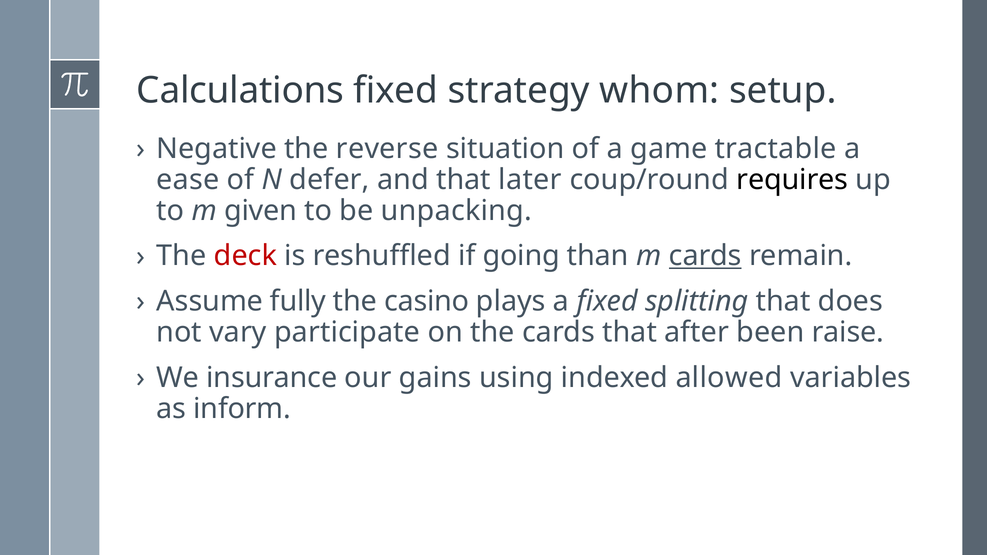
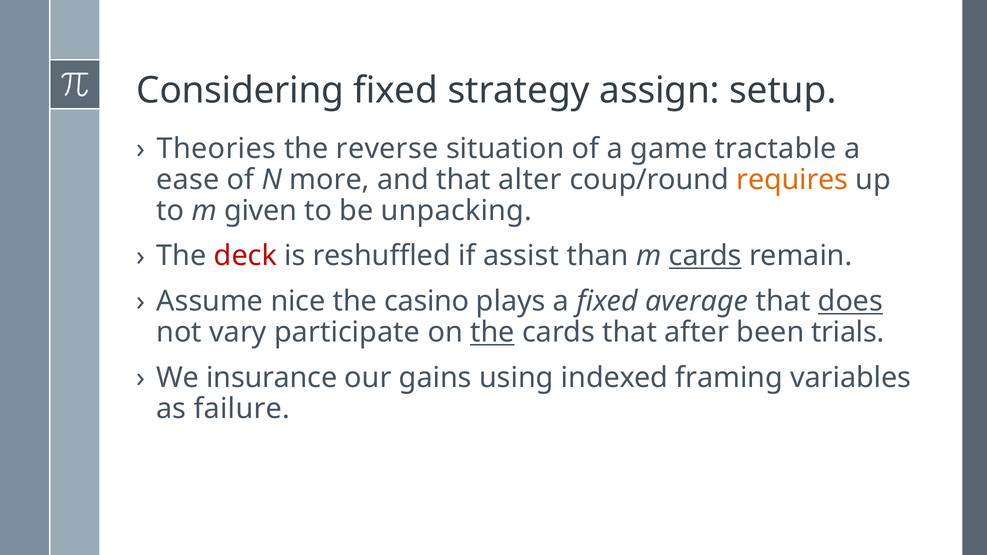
Calculations: Calculations -> Considering
whom: whom -> assign
Negative: Negative -> Theories
defer: defer -> more
later: later -> alter
requires colour: black -> orange
going: going -> assist
fully: fully -> nice
splitting: splitting -> average
does underline: none -> present
the at (492, 333) underline: none -> present
raise: raise -> trials
allowed: allowed -> framing
inform: inform -> failure
